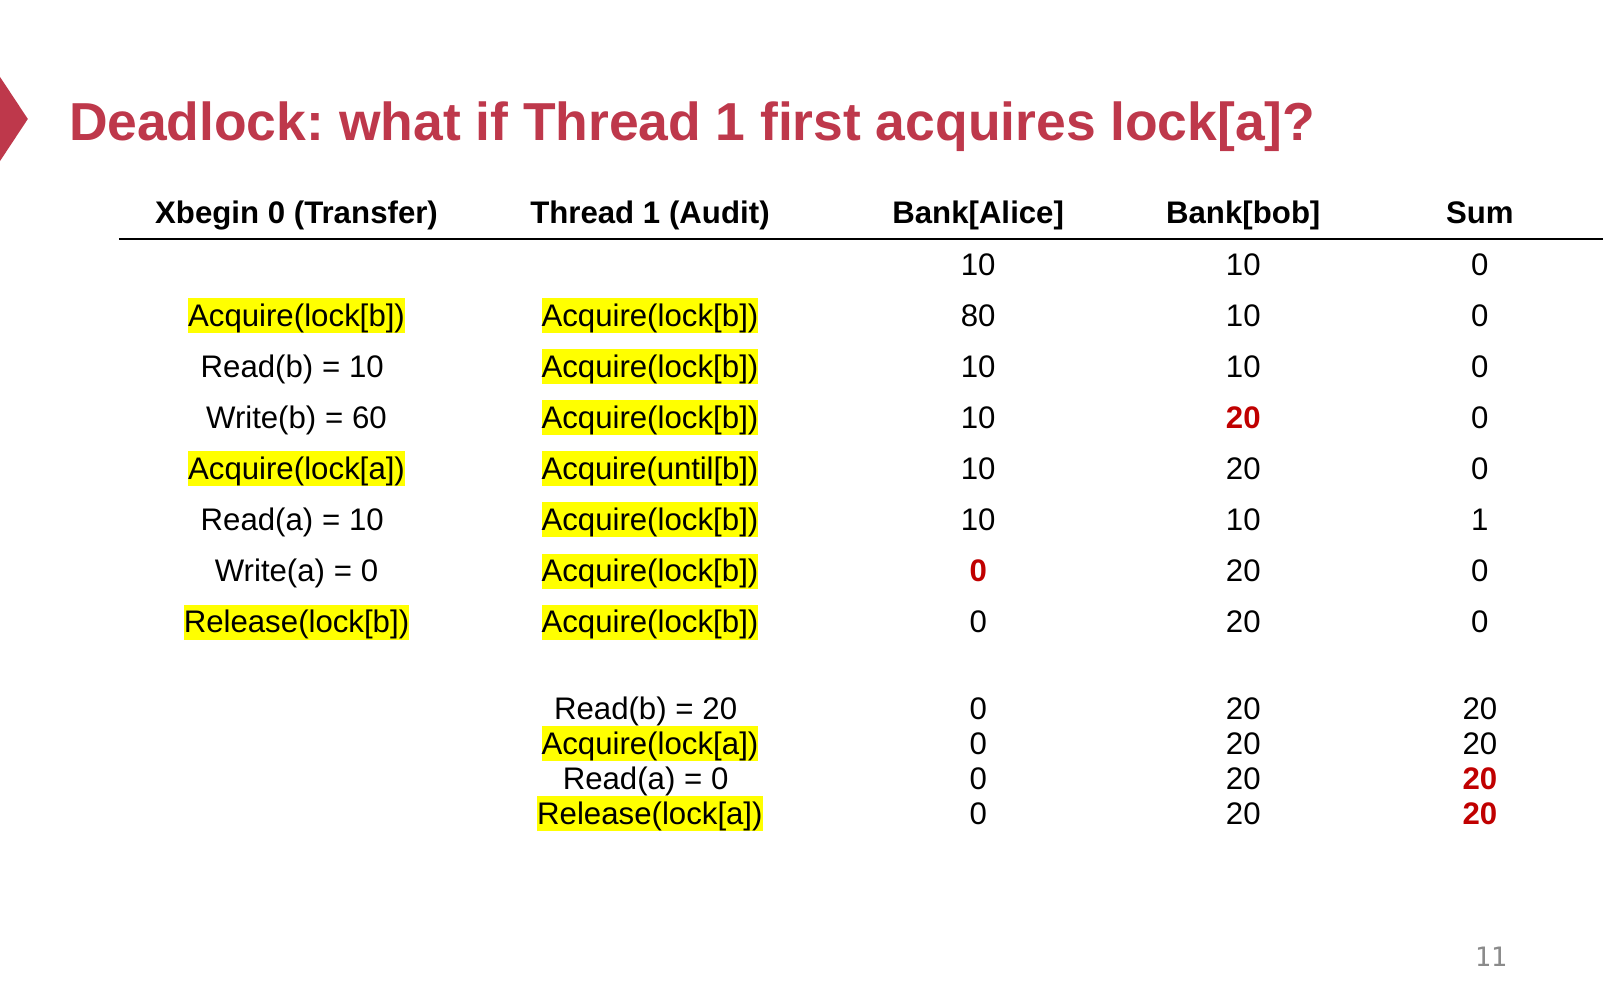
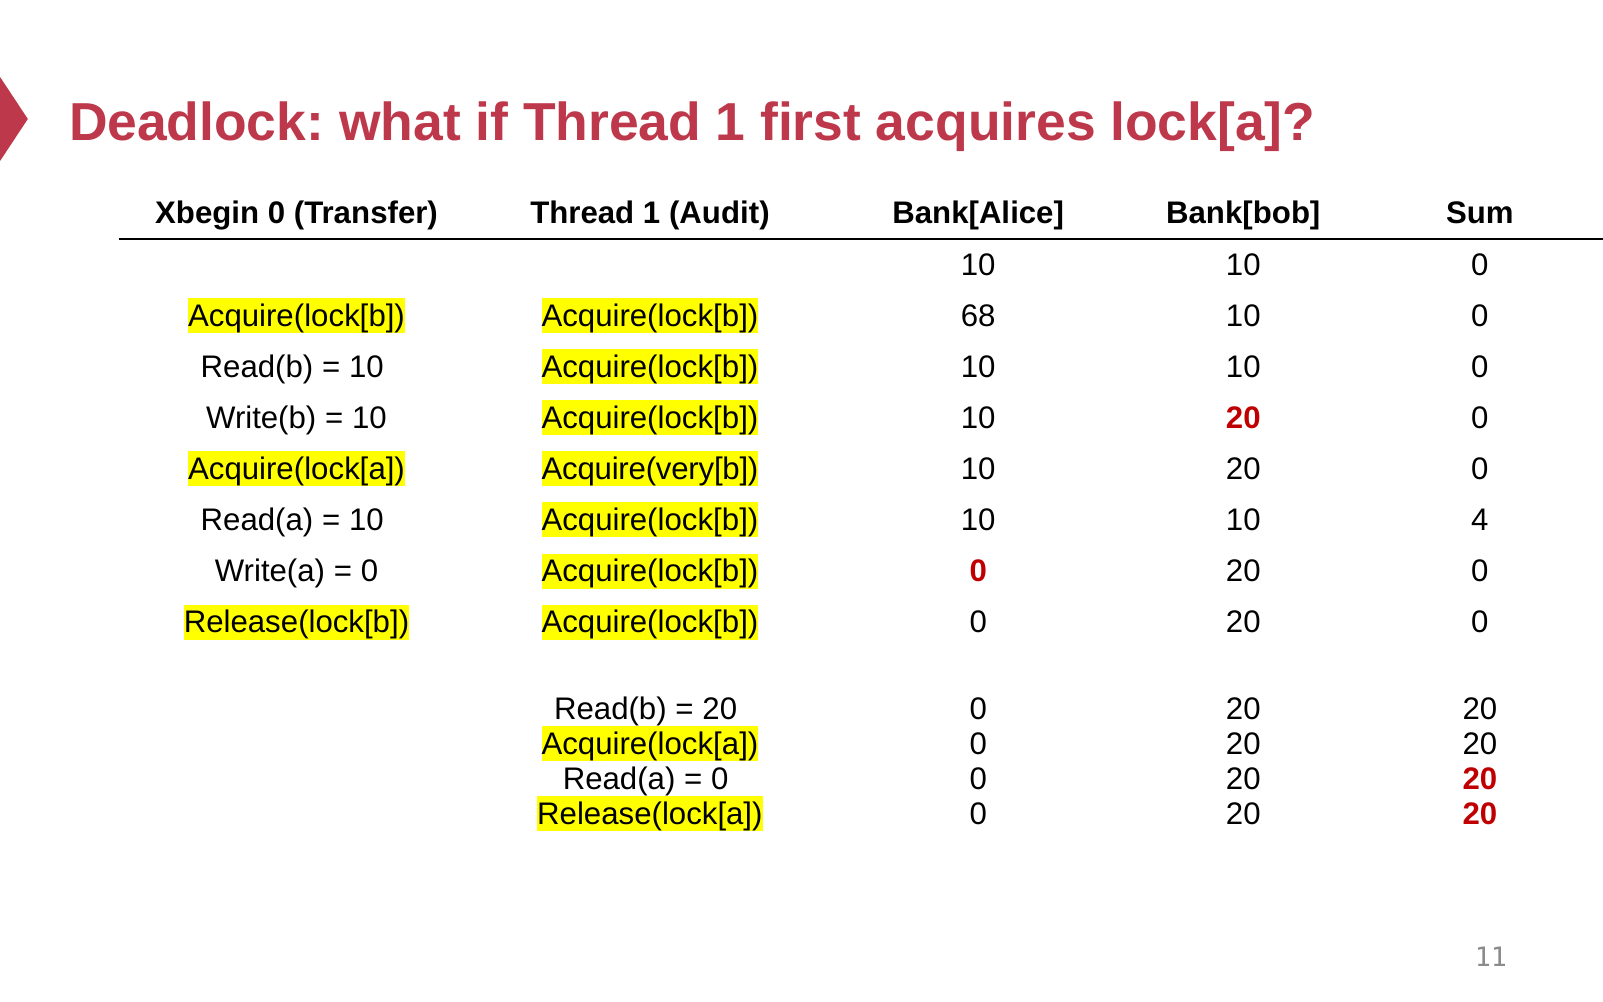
80: 80 -> 68
60 at (369, 418): 60 -> 10
Acquire(until[b: Acquire(until[b -> Acquire(very[b
10 1: 1 -> 4
